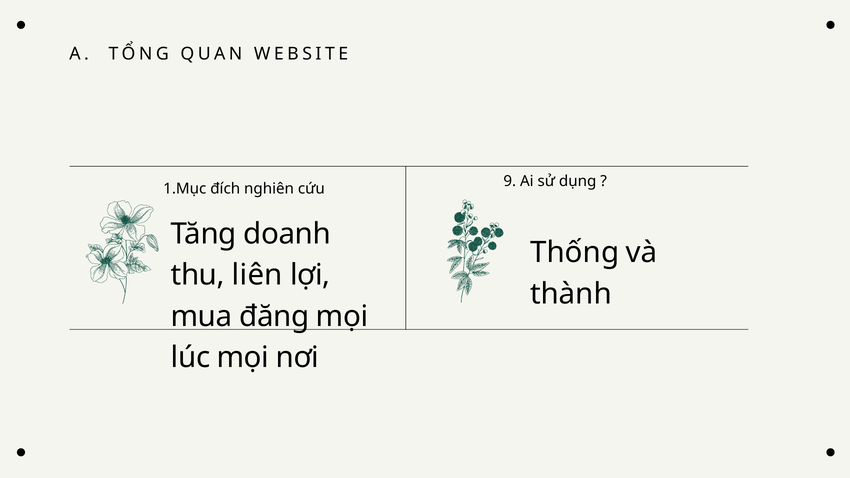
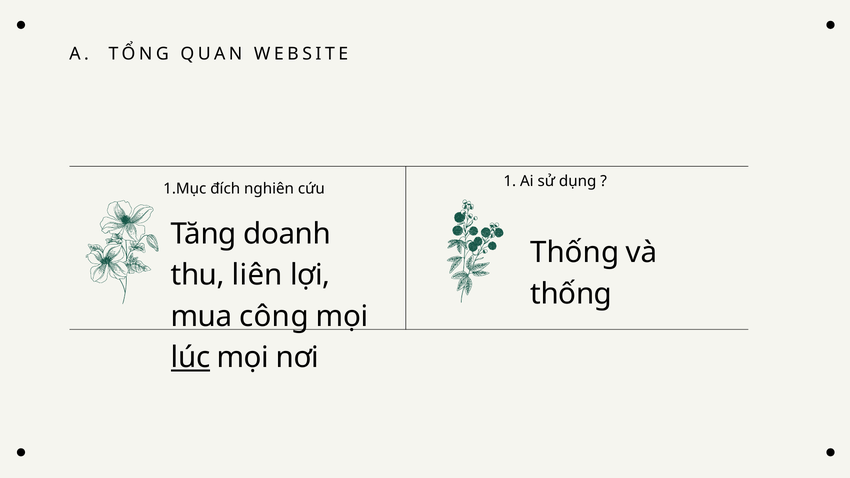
9: 9 -> 1
thành at (571, 294): thành -> thống
đăng: đăng -> công
lúc underline: none -> present
